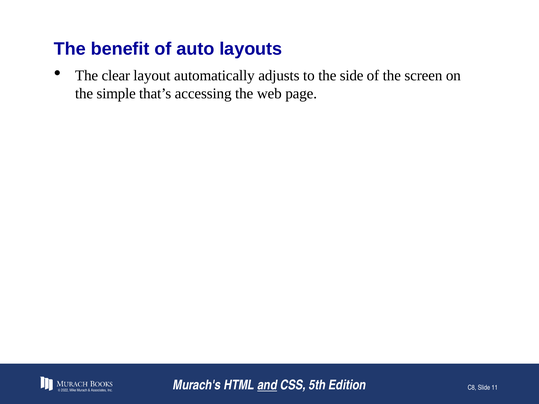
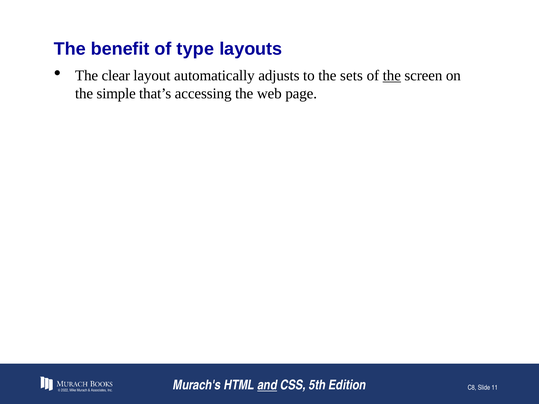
auto: auto -> type
side: side -> sets
the at (392, 76) underline: none -> present
